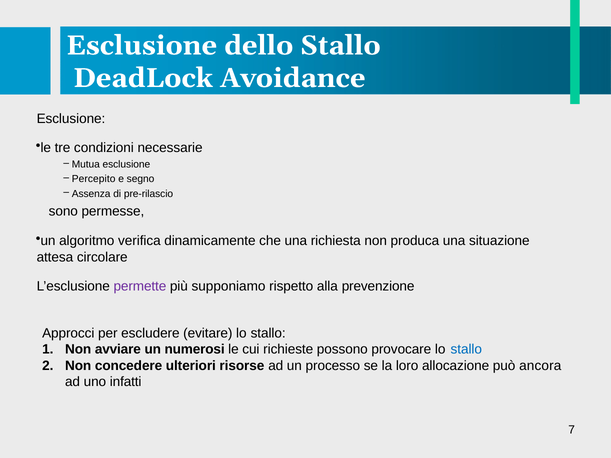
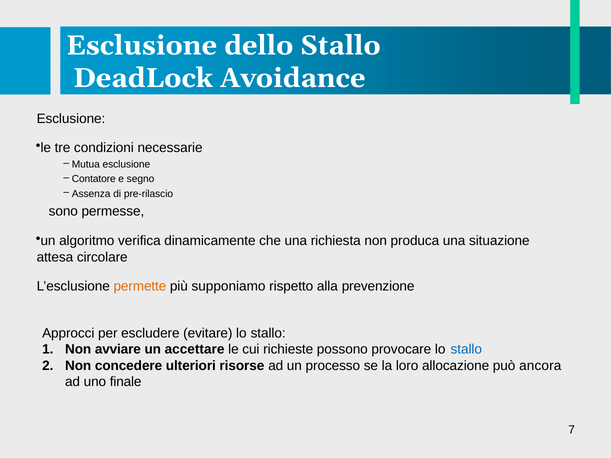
Percepito: Percepito -> Contatore
permette colour: purple -> orange
numerosi: numerosi -> accettare
infatti: infatti -> finale
